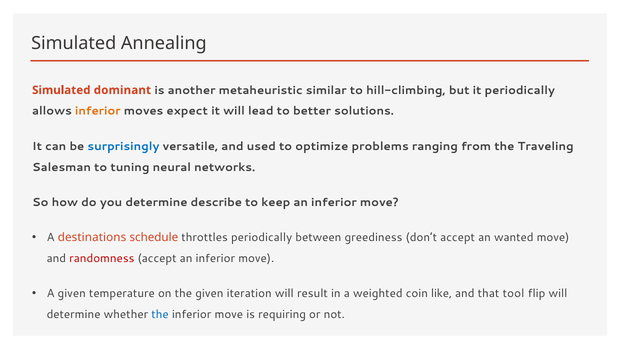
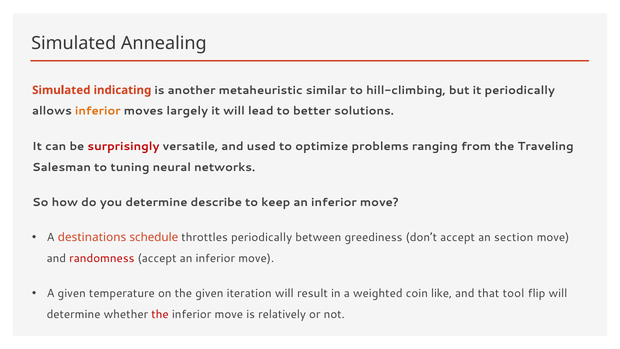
dominant: dominant -> indicating
expect: expect -> largely
surprisingly colour: blue -> red
wanted: wanted -> section
the at (160, 314) colour: blue -> red
requiring: requiring -> relatively
